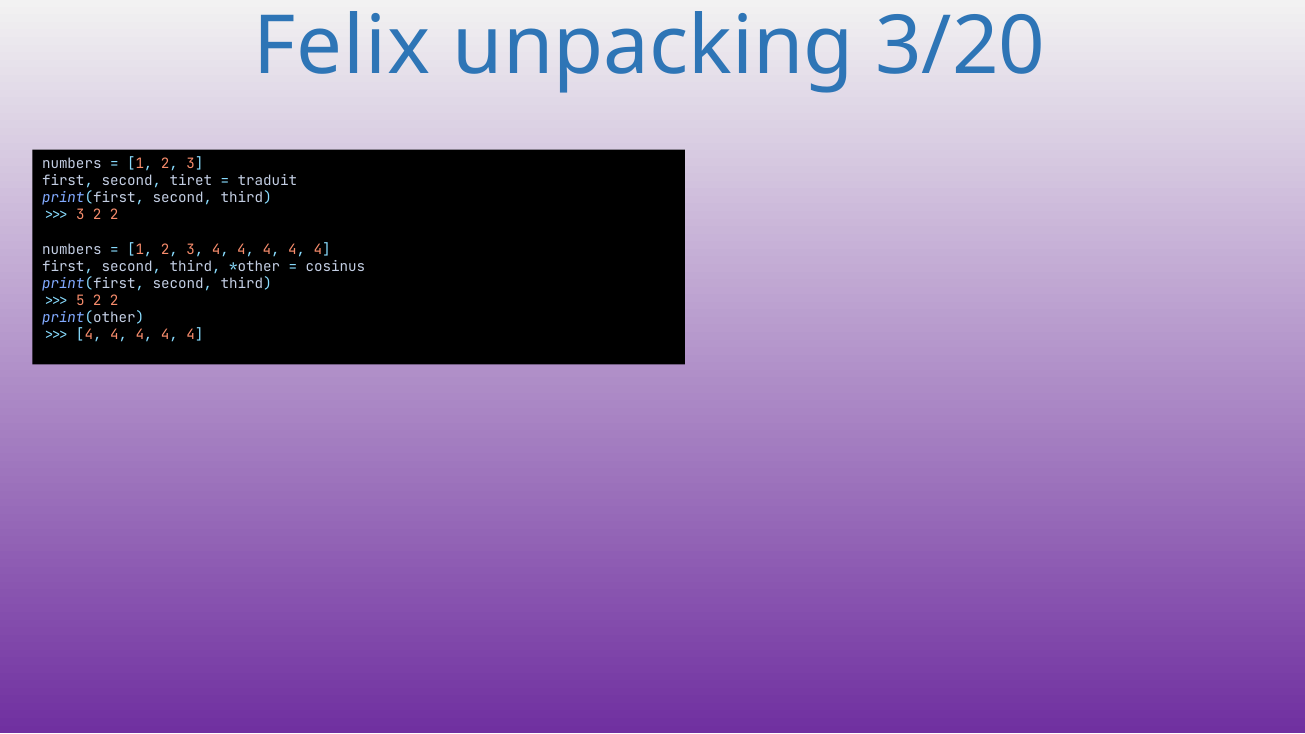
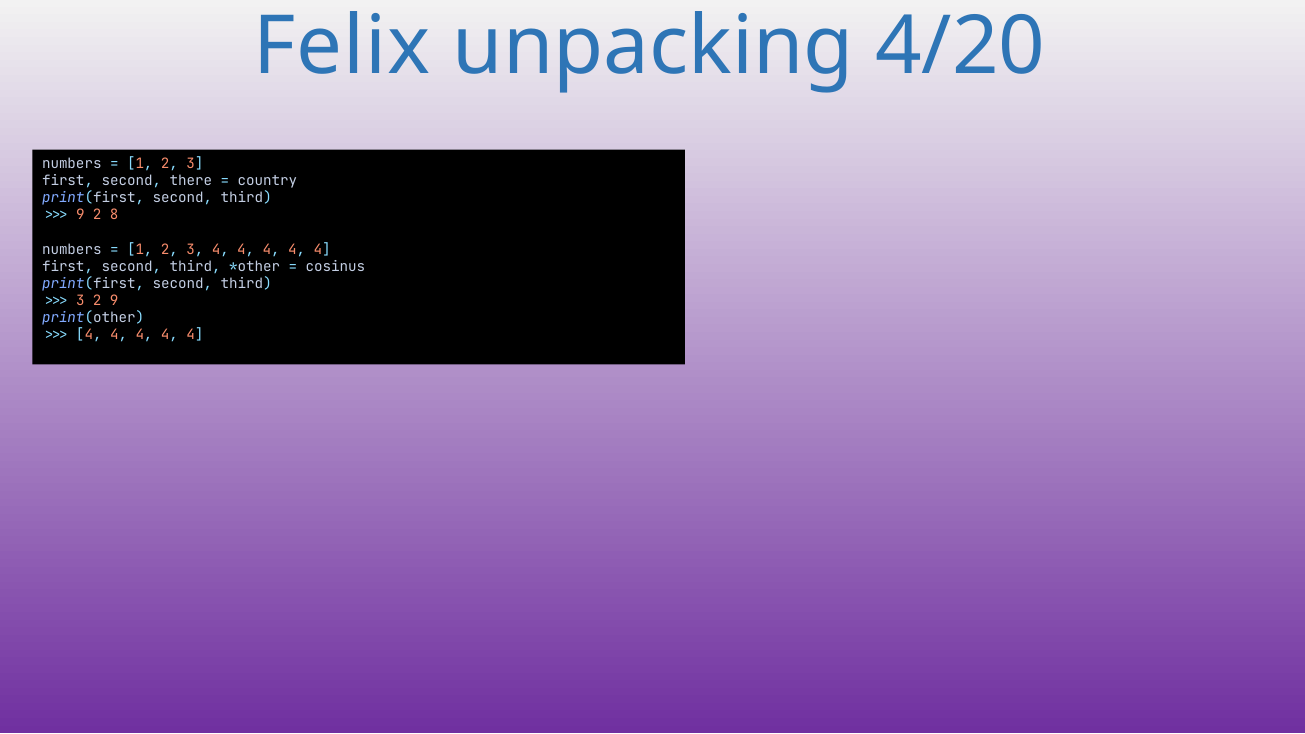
3/20: 3/20 -> 4/20
tiret: tiret -> there
traduit: traduit -> country
3 at (80, 215): 3 -> 9
2 at (114, 215): 2 -> 8
5 at (80, 301): 5 -> 3
2 at (114, 301): 2 -> 9
